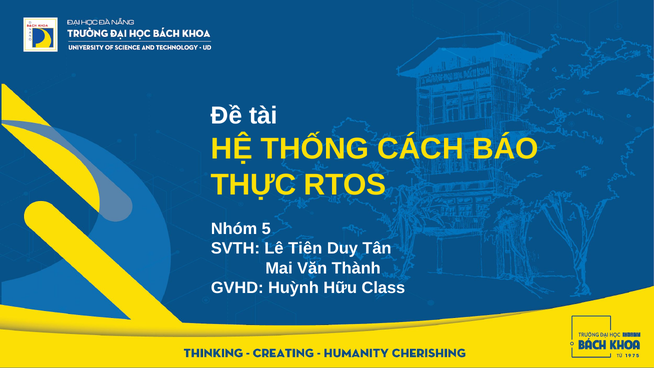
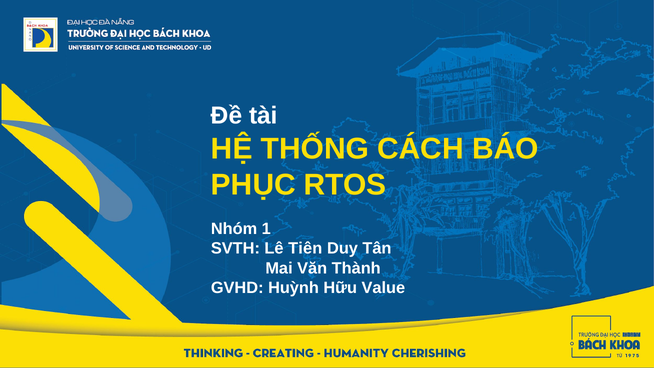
THỰC: THỰC -> PHỤC
5: 5 -> 1
Class: Class -> Value
